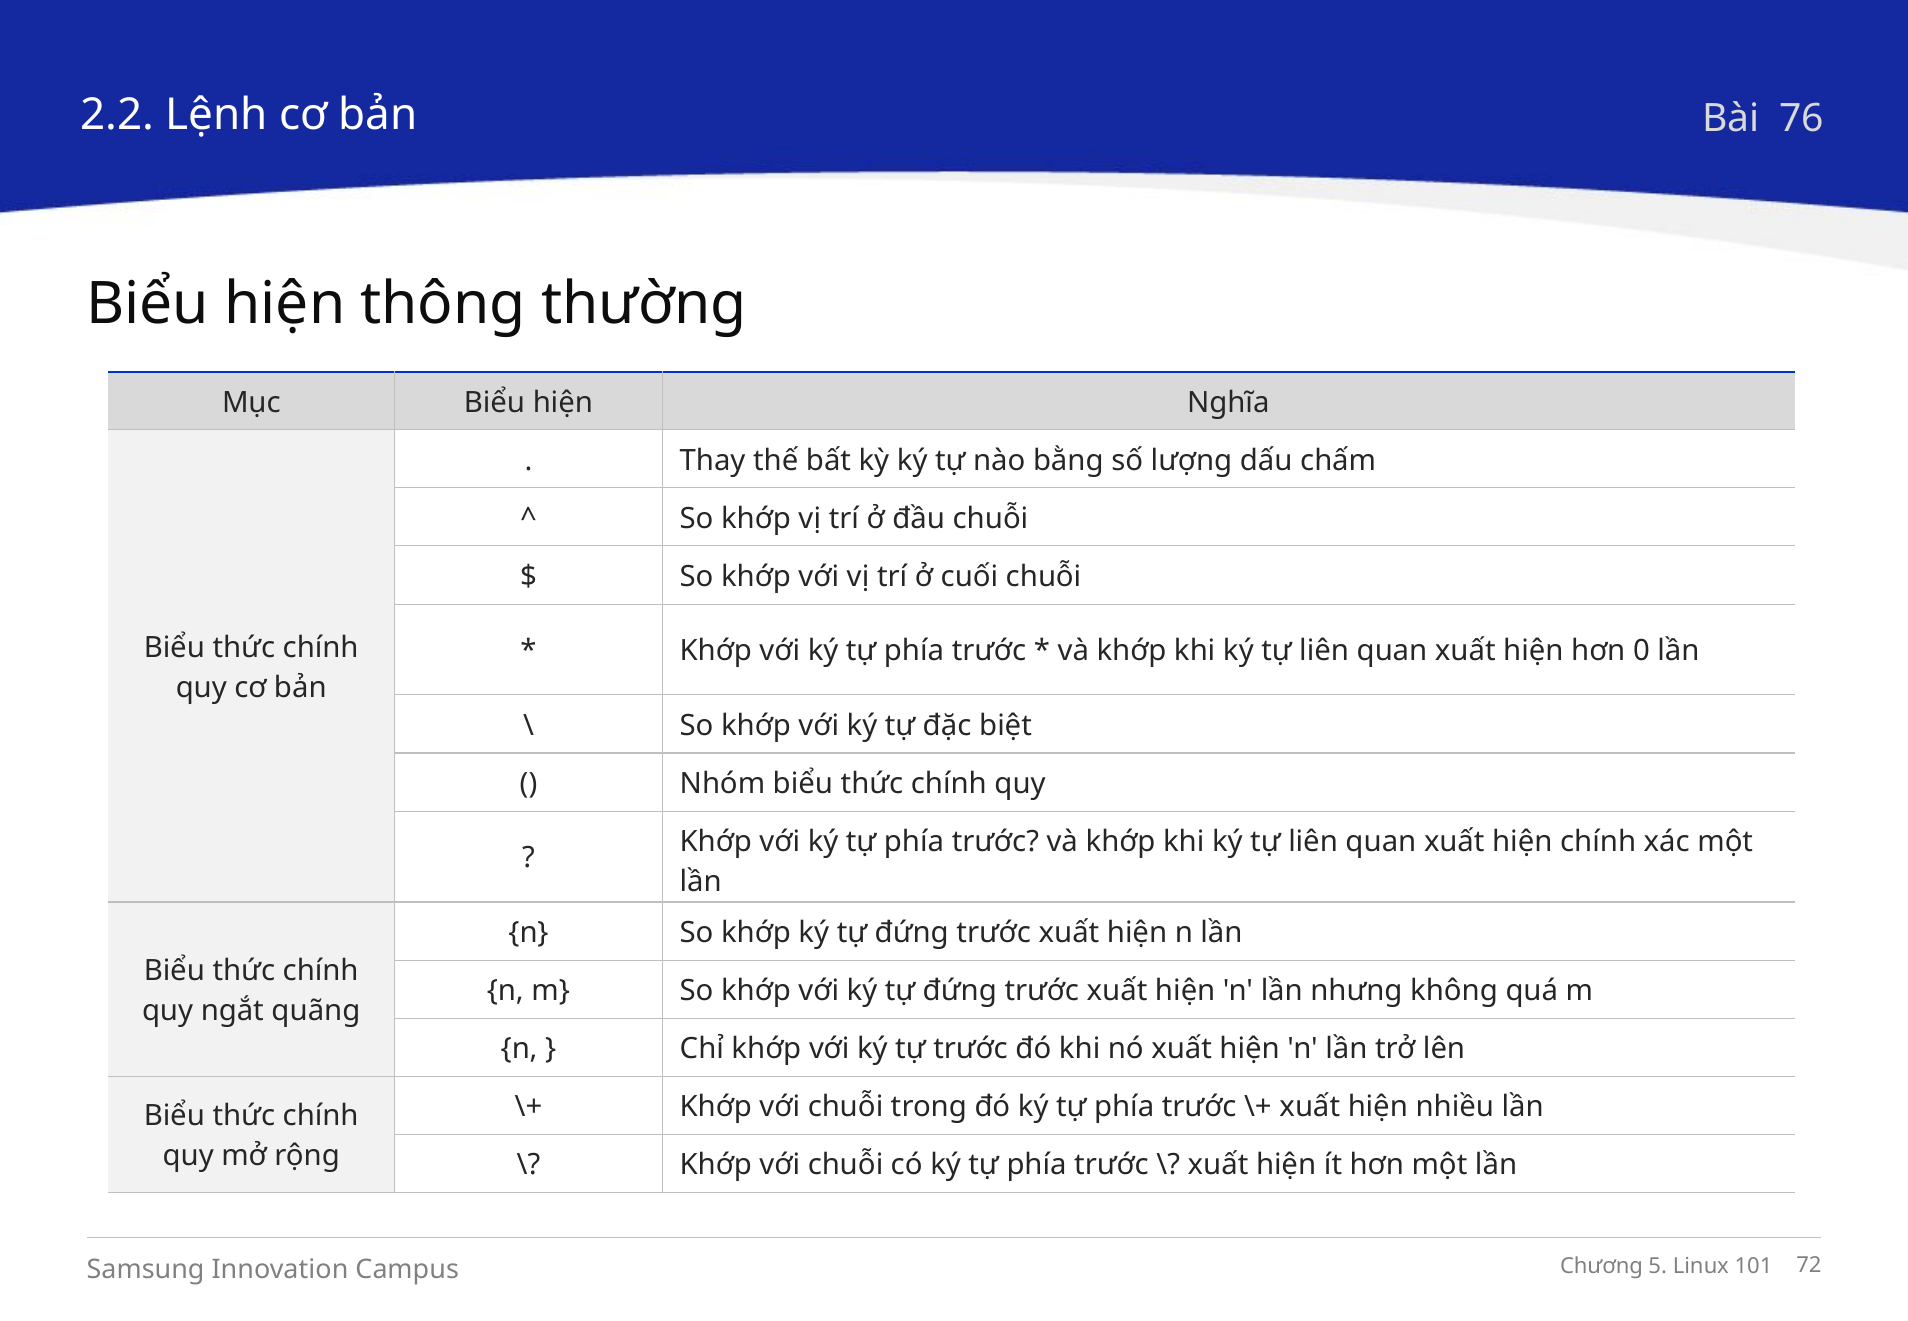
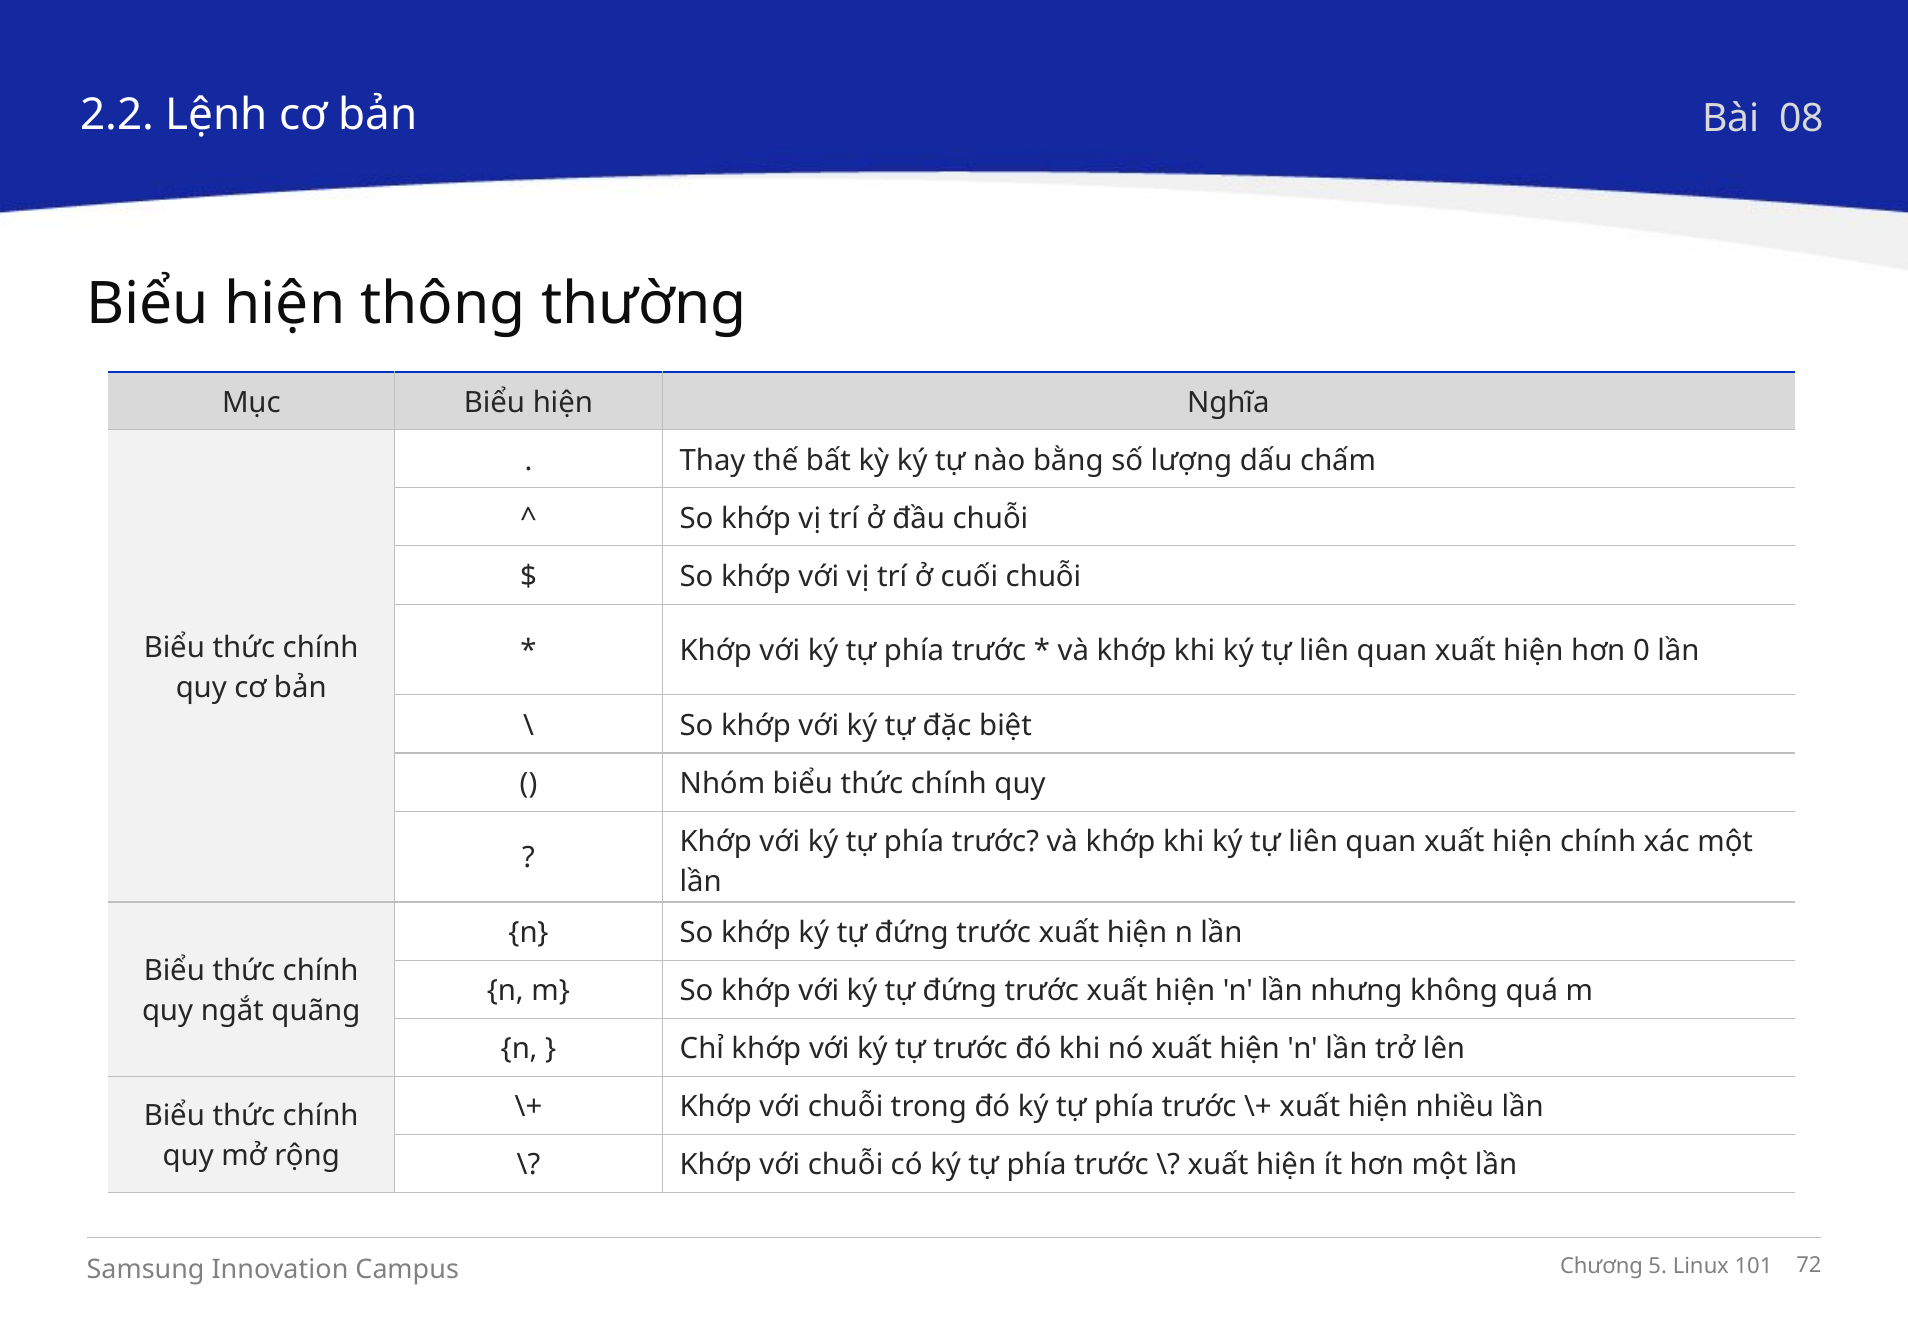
76: 76 -> 08
